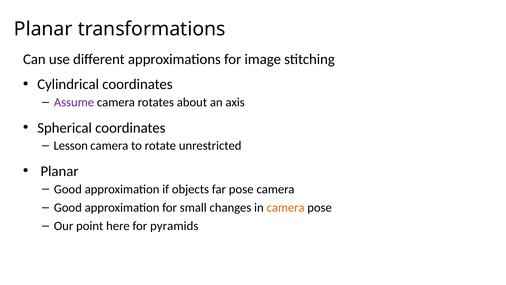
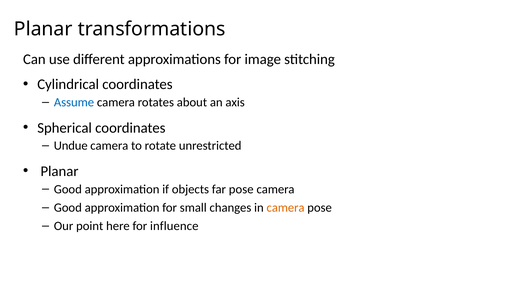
Assume colour: purple -> blue
Lesson: Lesson -> Undue
pyramids: pyramids -> influence
